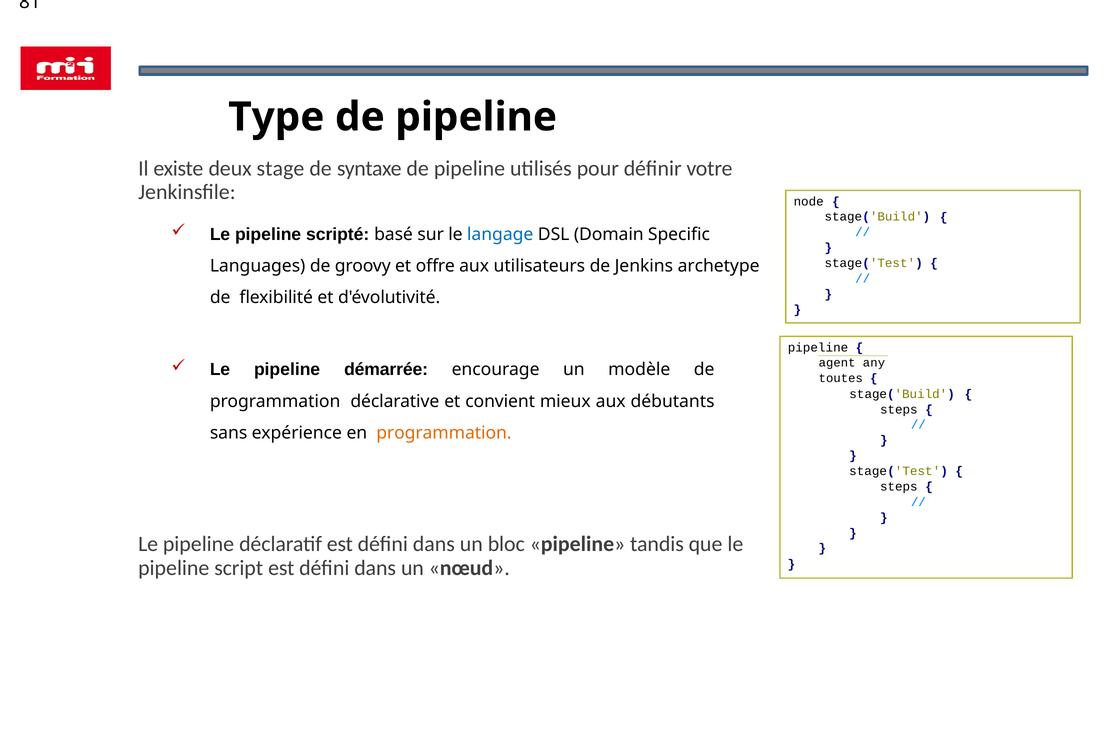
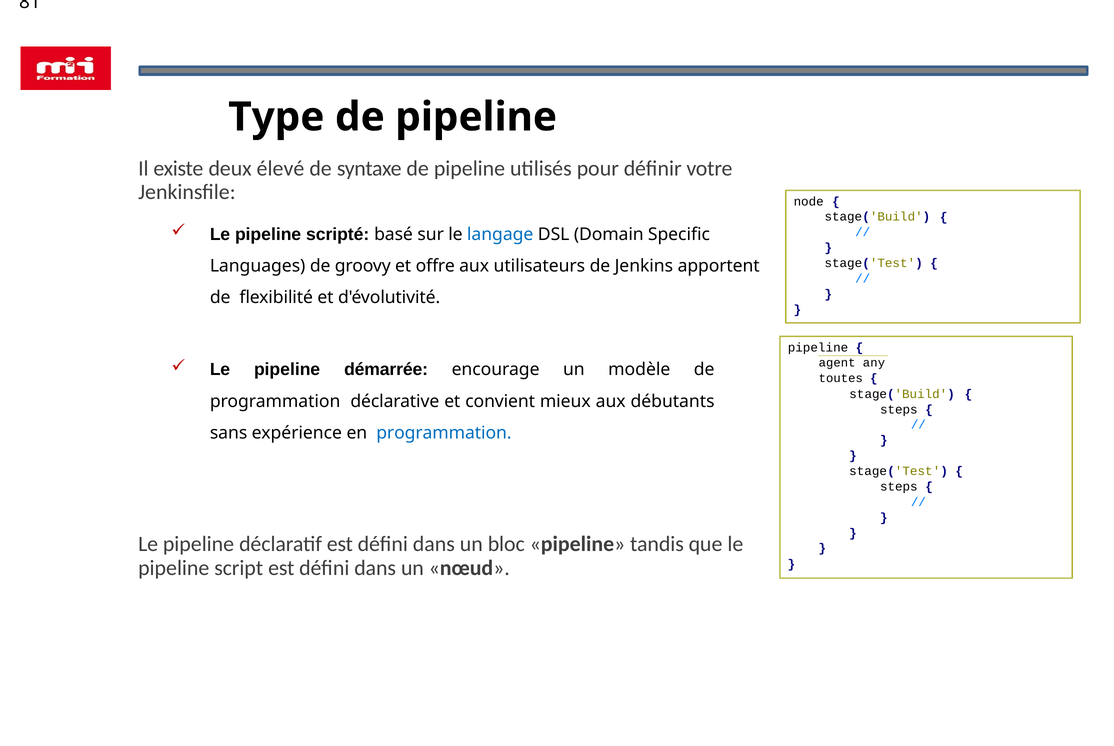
stage: stage -> élevé
archetype: archetype -> apportent
programmation at (444, 433) colour: orange -> blue
